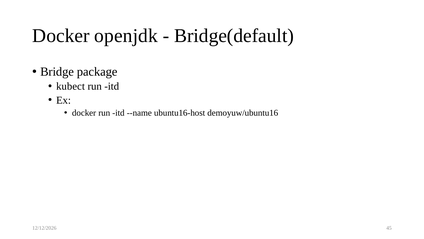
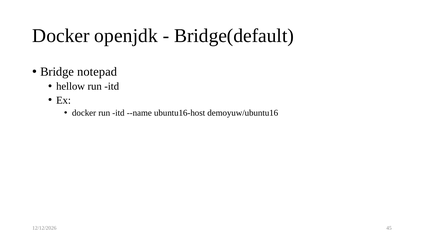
package: package -> notepad
kubect: kubect -> hellow
